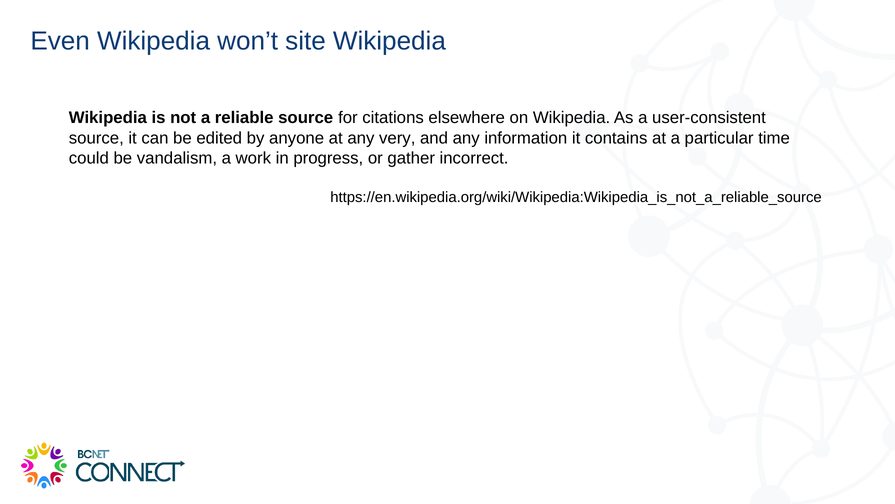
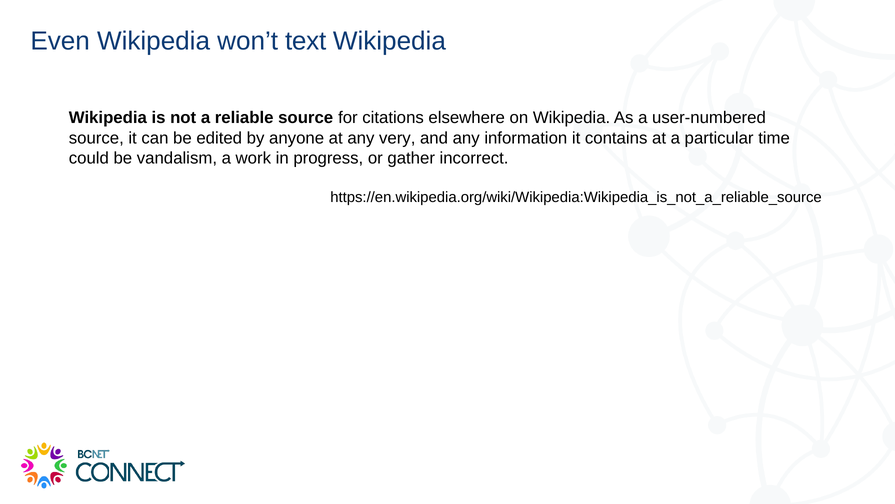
site: site -> text
user-consistent: user-consistent -> user-numbered
